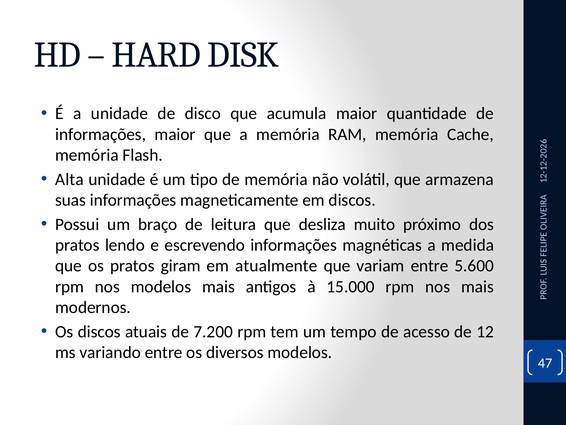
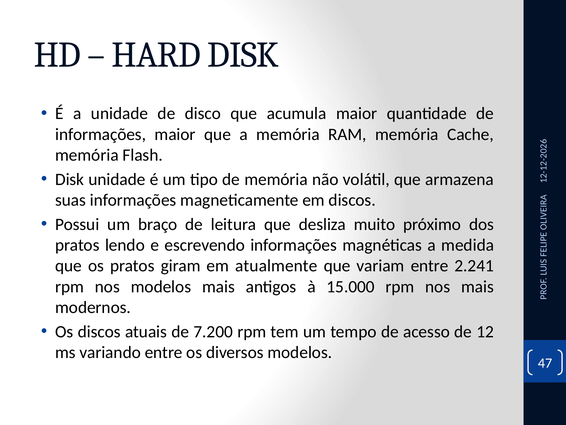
Alta at (69, 179): Alta -> Disk
5.600: 5.600 -> 2.241
